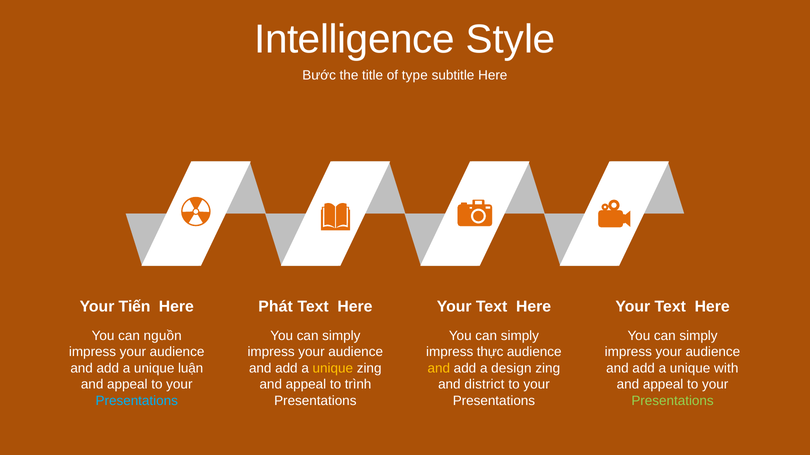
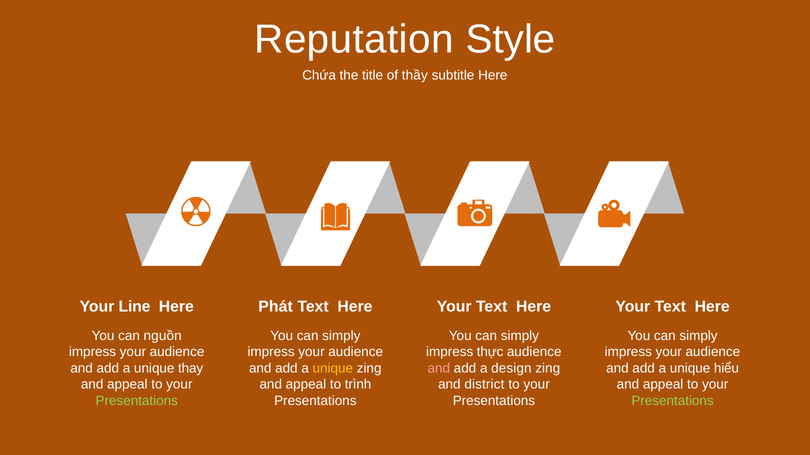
Intelligence: Intelligence -> Reputation
Bước: Bước -> Chứa
type: type -> thầy
Tiến: Tiến -> Line
luận: luận -> thay
and at (439, 369) colour: yellow -> pink
with: with -> hiểu
Presentations at (137, 401) colour: light blue -> light green
